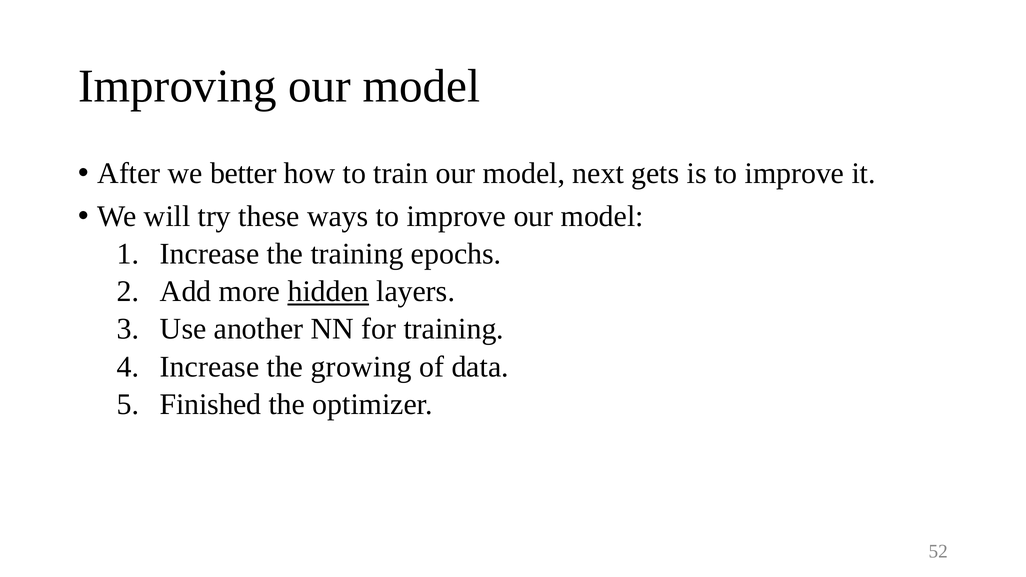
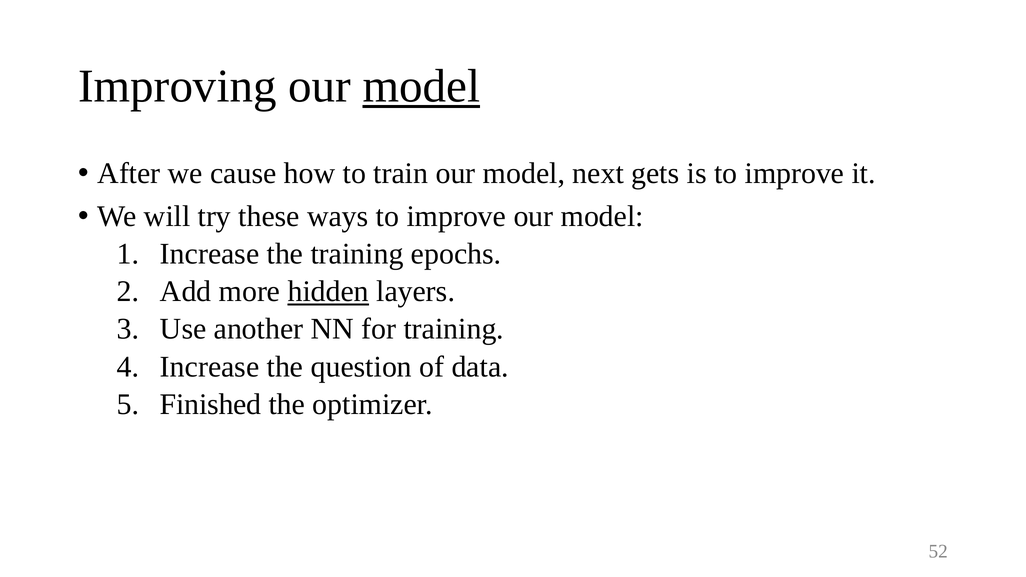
model at (421, 86) underline: none -> present
better: better -> cause
growing: growing -> question
